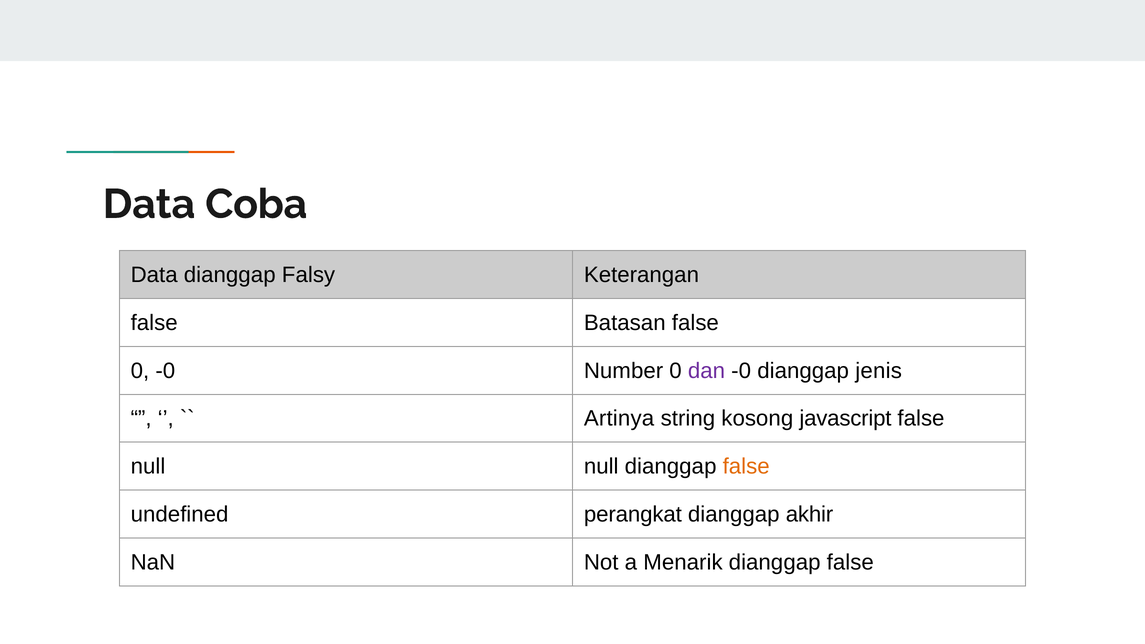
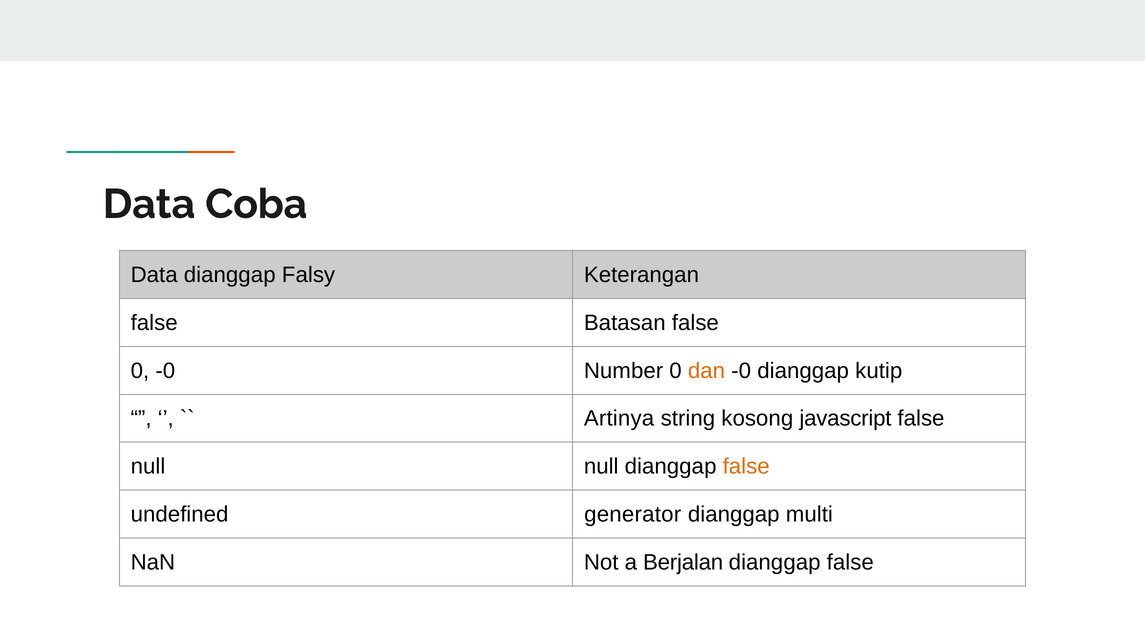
dan colour: purple -> orange
jenis: jenis -> kutip
perangkat: perangkat -> generator
akhir: akhir -> multi
Menarik: Menarik -> Berjalan
